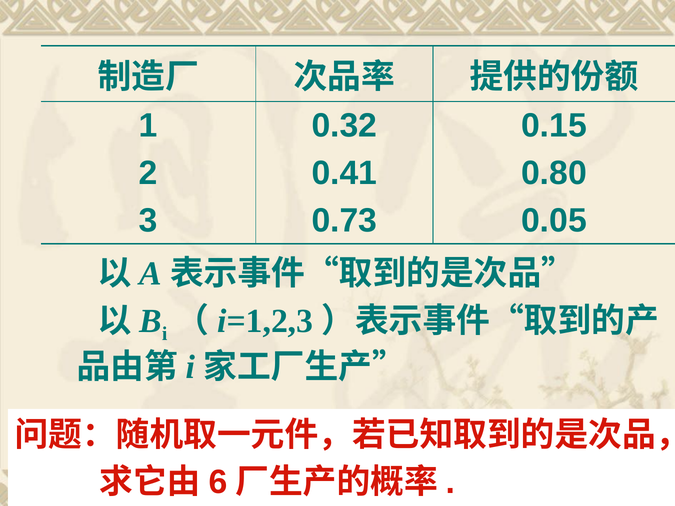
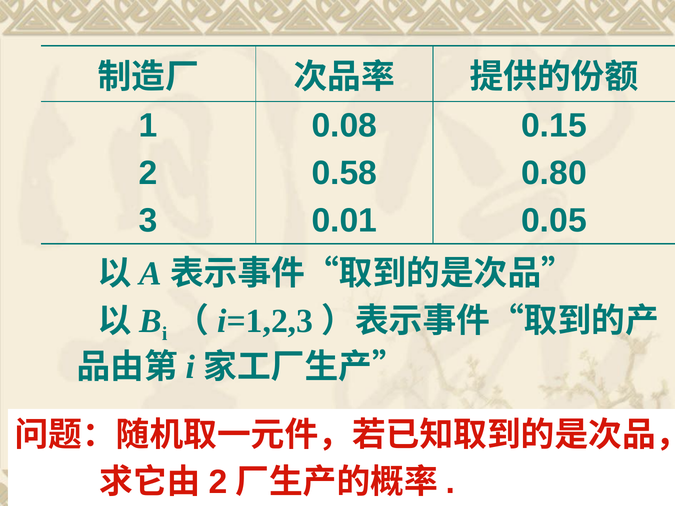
0.32: 0.32 -> 0.08
0.41: 0.41 -> 0.58
0.73: 0.73 -> 0.01
6 at (218, 483): 6 -> 2
